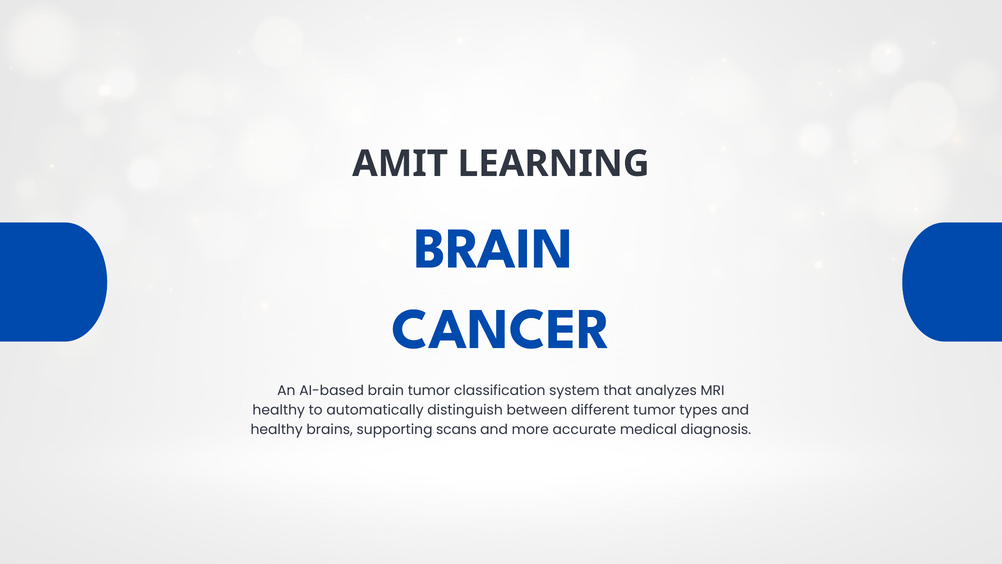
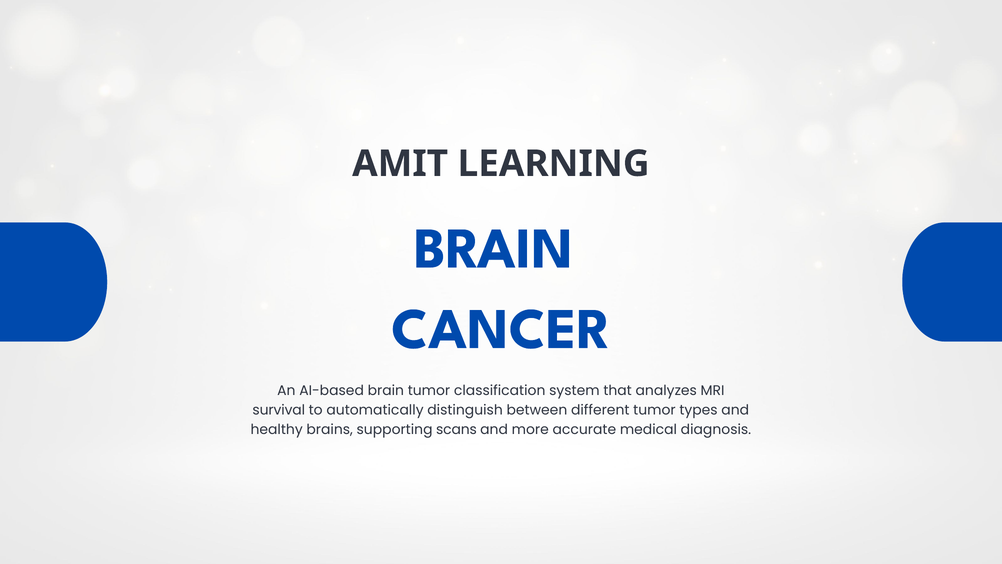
healthy at (279, 410): healthy -> survival
